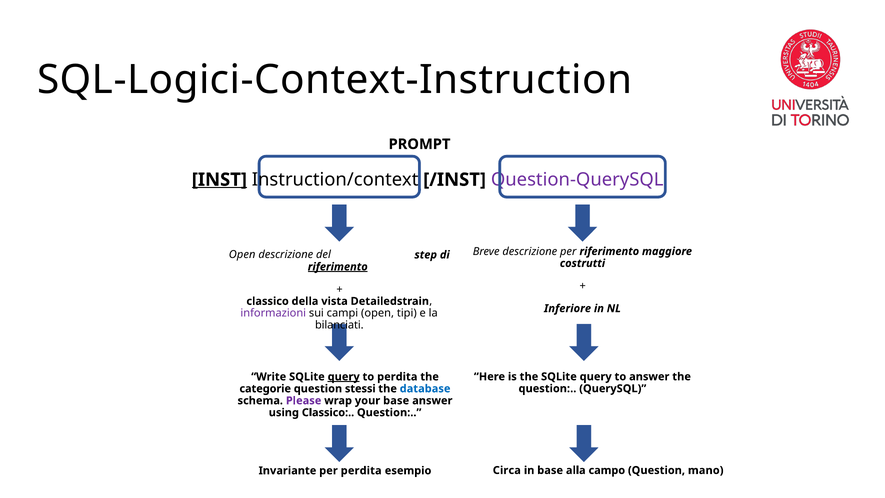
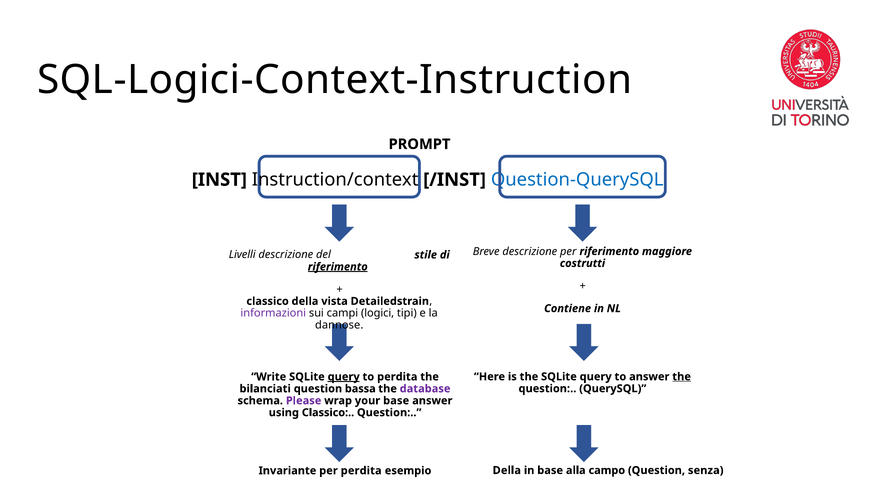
INST underline: present -> none
Question-QuerySQL colour: purple -> blue
Open at (242, 255): Open -> Livelli
step: step -> stile
Inferiore: Inferiore -> Contiene
campi open: open -> logici
bilanciati: bilanciati -> dannose
the at (682, 376) underline: none -> present
categorie: categorie -> bilanciati
stessi: stessi -> bassa
database colour: blue -> purple
esempio Circa: Circa -> Della
mano: mano -> senza
